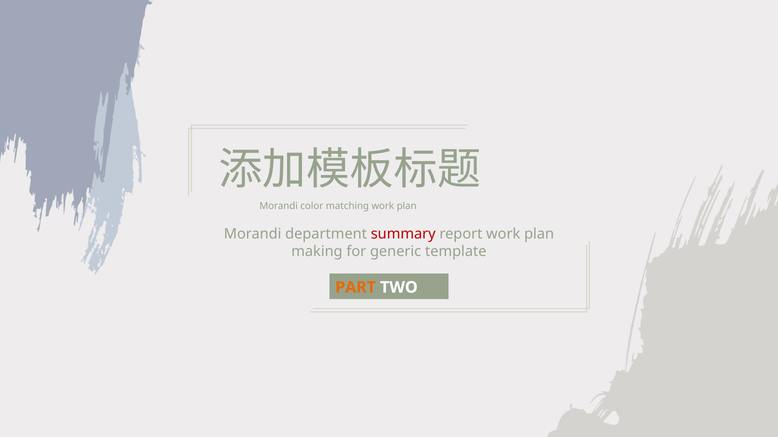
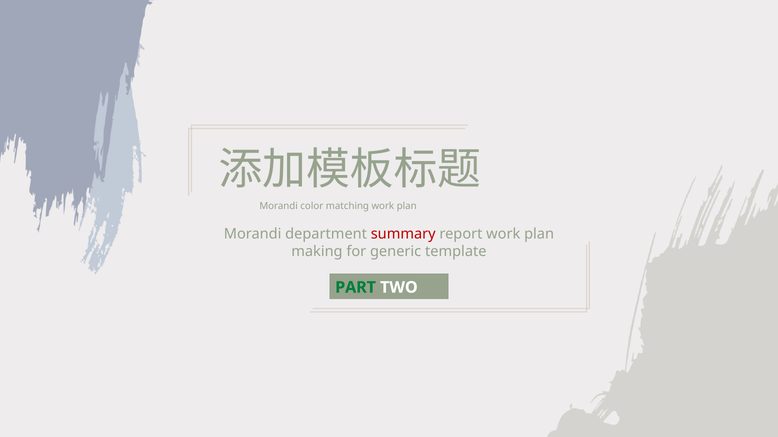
PART colour: orange -> green
